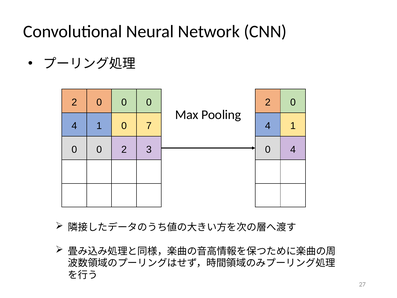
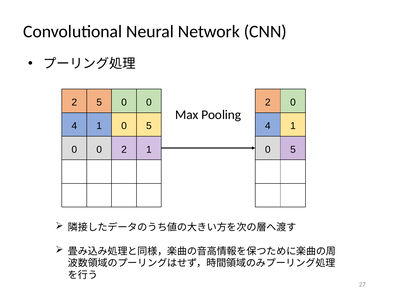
0 at (99, 102): 0 -> 5
7 at (149, 126): 7 -> 5
2 3: 3 -> 1
4 at (293, 149): 4 -> 5
